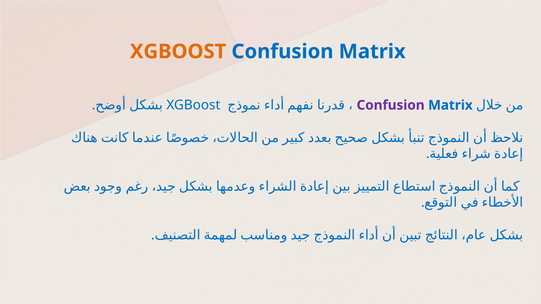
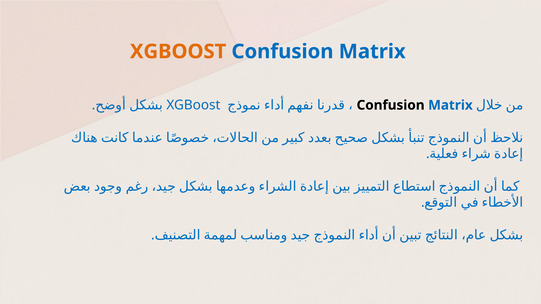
Confusion at (391, 105) colour: purple -> black
